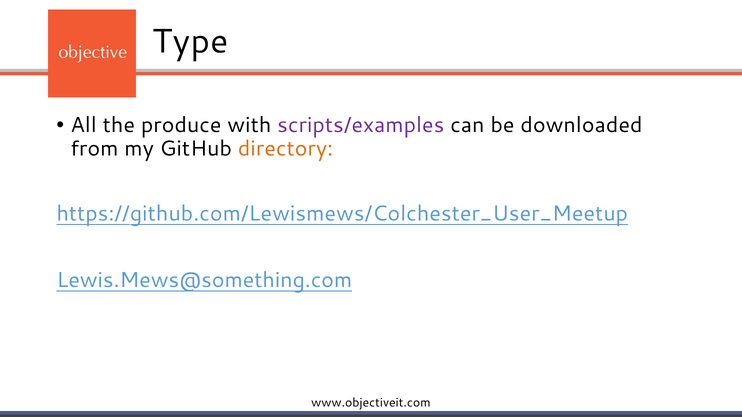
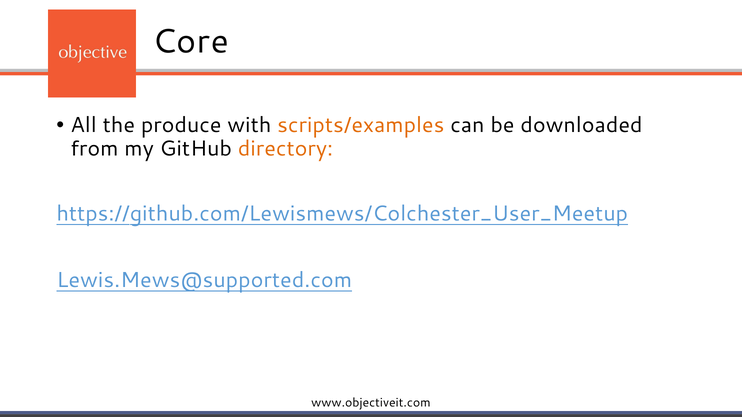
Type: Type -> Core
scripts/examples colour: purple -> orange
Lewis.Mews@something.com: Lewis.Mews@something.com -> Lewis.Mews@supported.com
